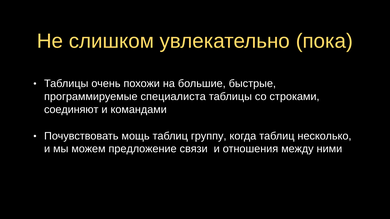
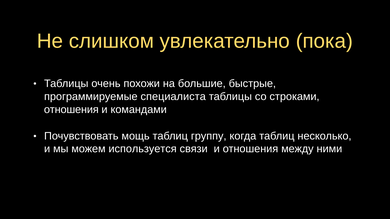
соединяют at (71, 110): соединяют -> отношения
предложение: предложение -> используется
